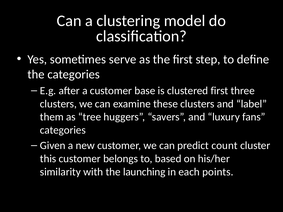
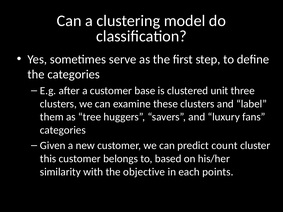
clustered first: first -> unit
launching: launching -> objective
